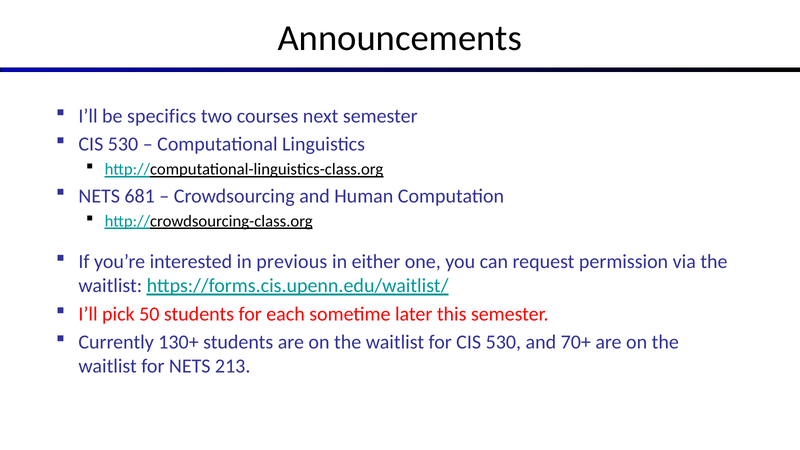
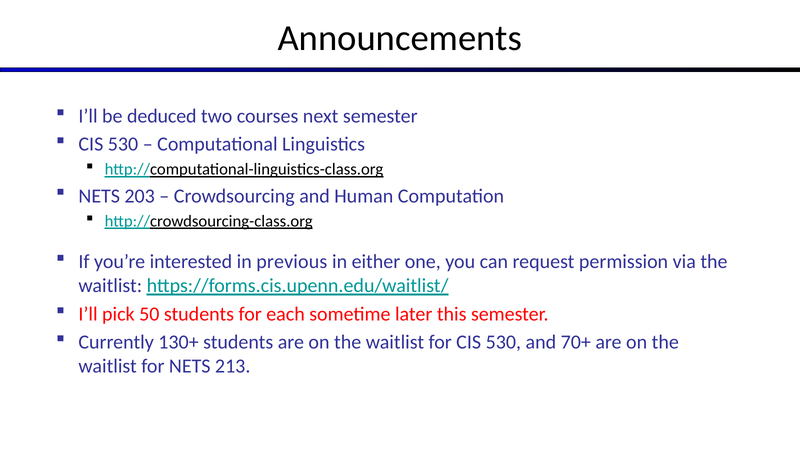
specifics: specifics -> deduced
681: 681 -> 203
